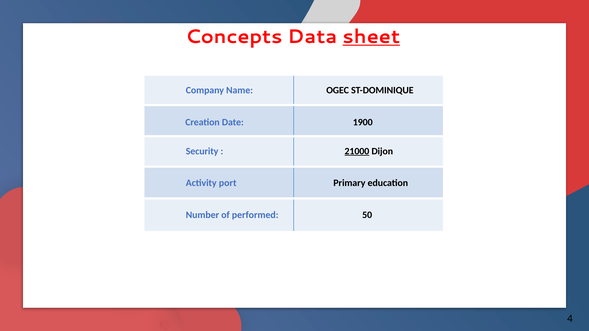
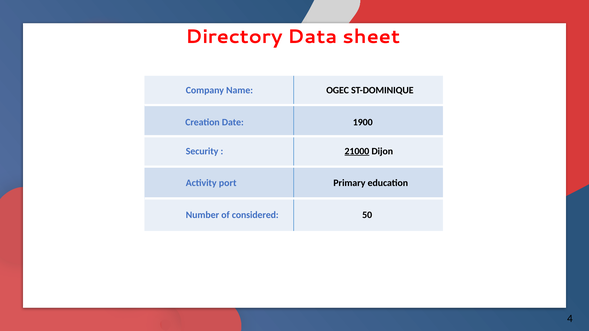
Concepts: Concepts -> Directory
sheet underline: present -> none
performed: performed -> considered
